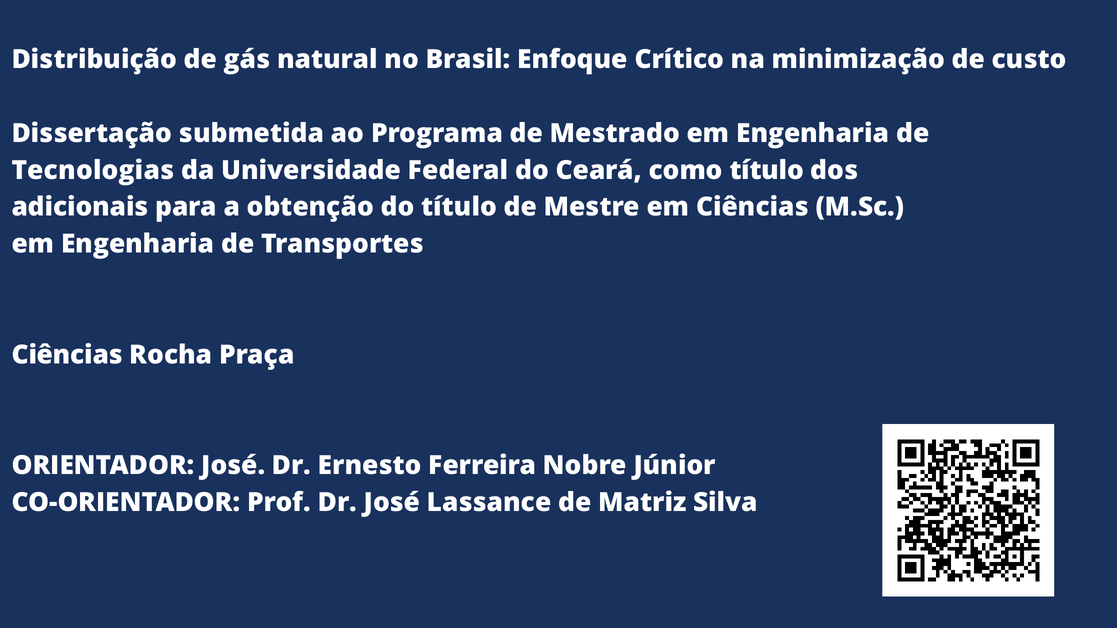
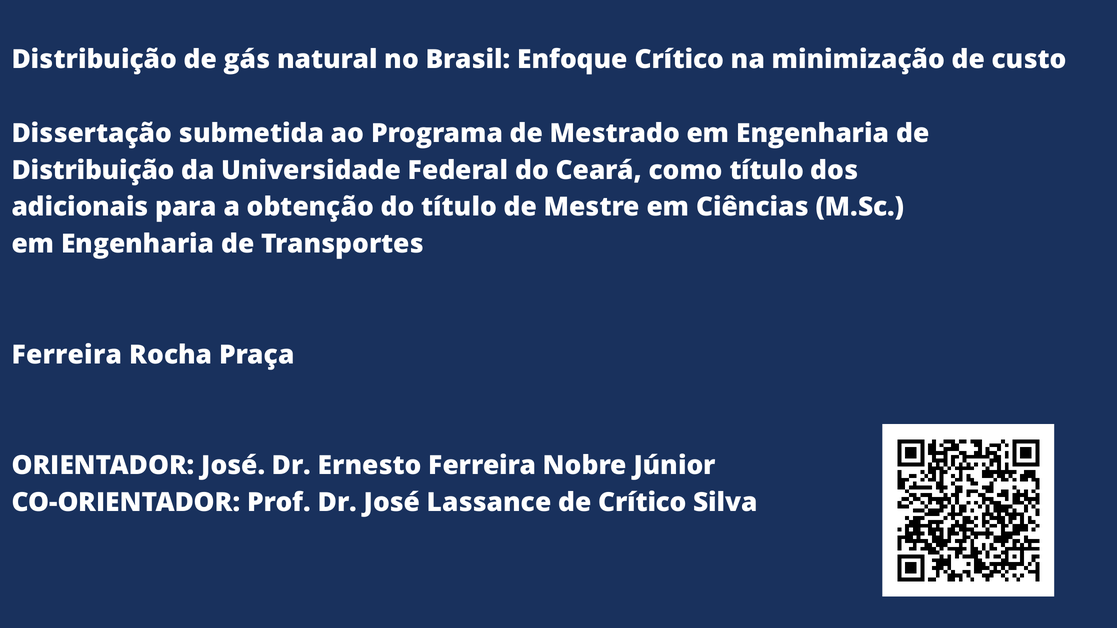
Tecnologias at (93, 170): Tecnologias -> Distribuição
Ciências at (67, 355): Ciências -> Ferreira
de Matriz: Matriz -> Crítico
